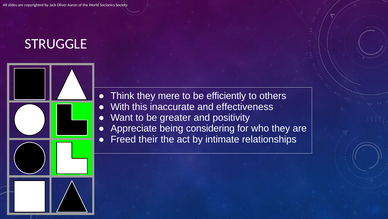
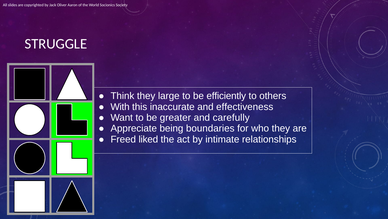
mere: mere -> large
positivity: positivity -> carefully
considering: considering -> boundaries
their: their -> liked
